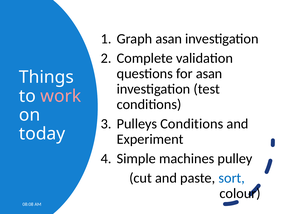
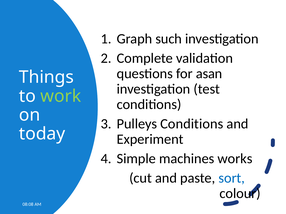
Graph asan: asan -> such
work colour: pink -> light green
pulley: pulley -> works
